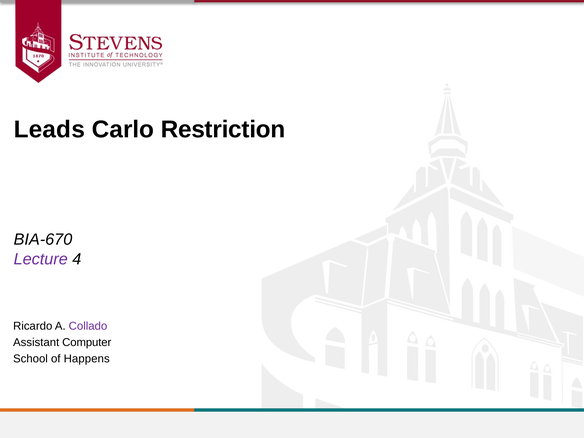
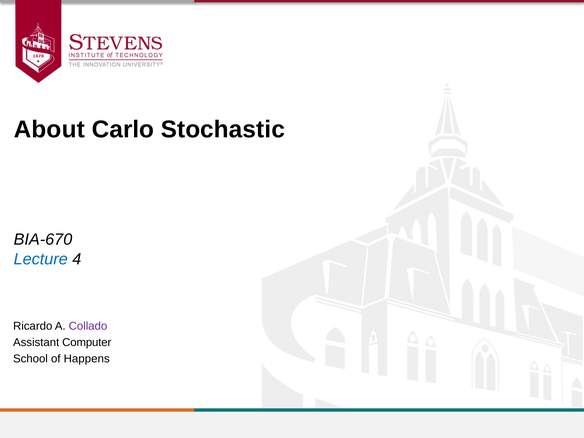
Leads: Leads -> About
Restriction: Restriction -> Stochastic
Lecture colour: purple -> blue
